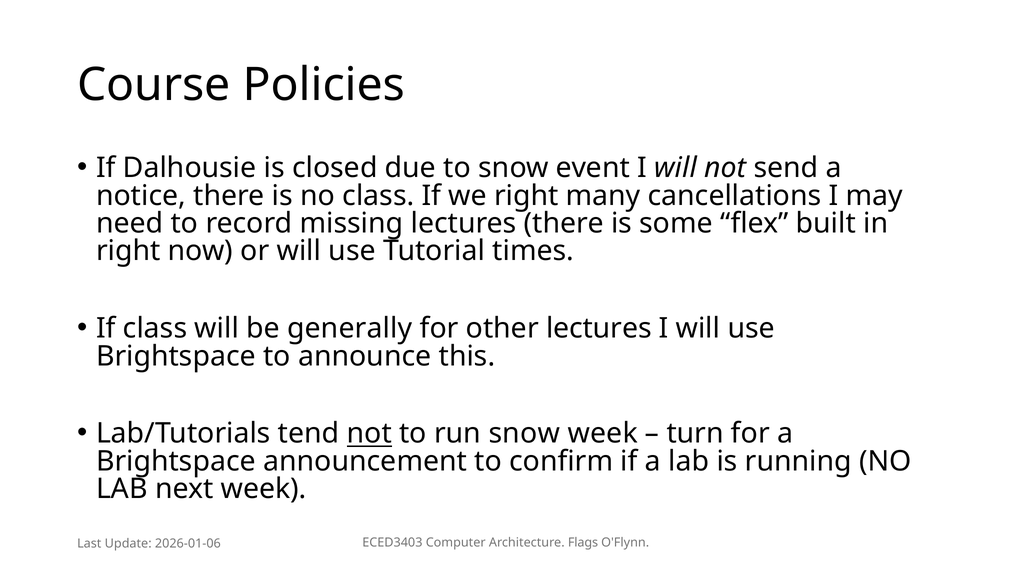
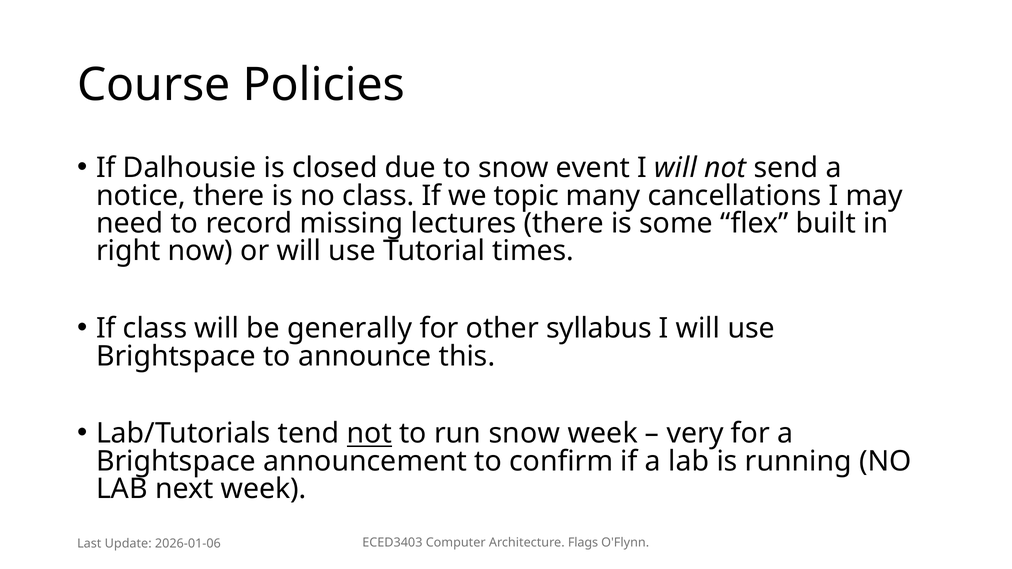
we right: right -> topic
other lectures: lectures -> syllabus
turn: turn -> very
